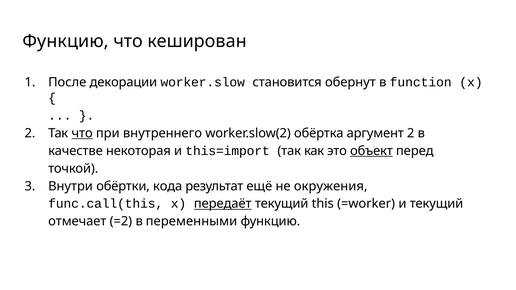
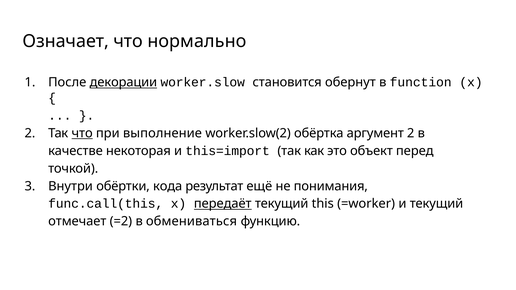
Функцию at (66, 41): Функцию -> Означает
кеширован: кеширован -> нормально
декорации underline: none -> present
внутреннего: внутреннего -> выполнение
объект underline: present -> none
окружения: окружения -> понимания
переменными: переменными -> обмениваться
